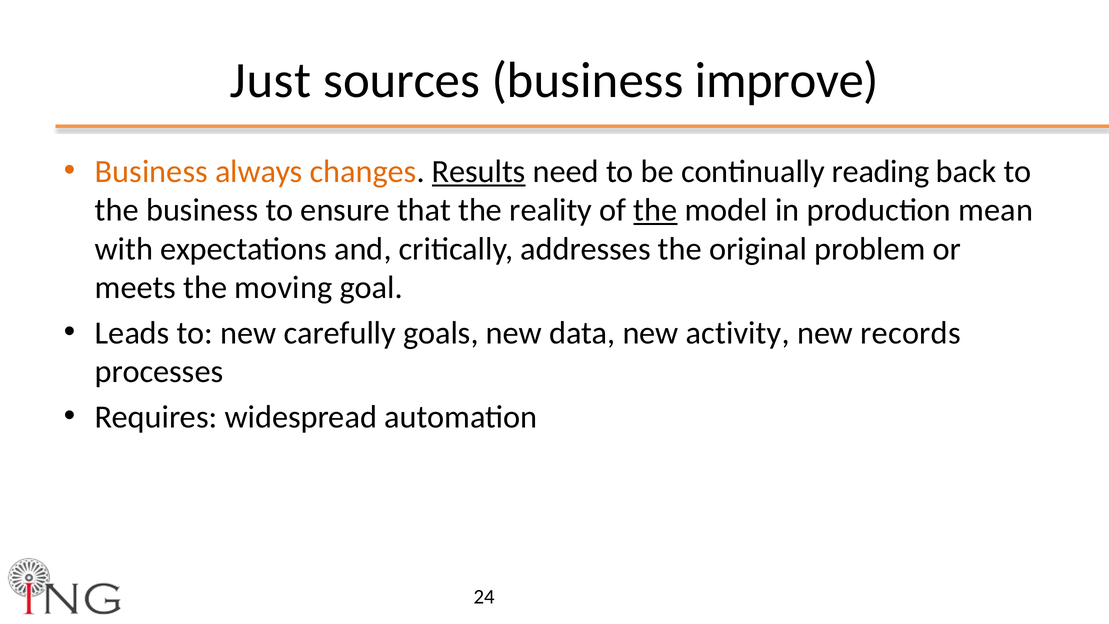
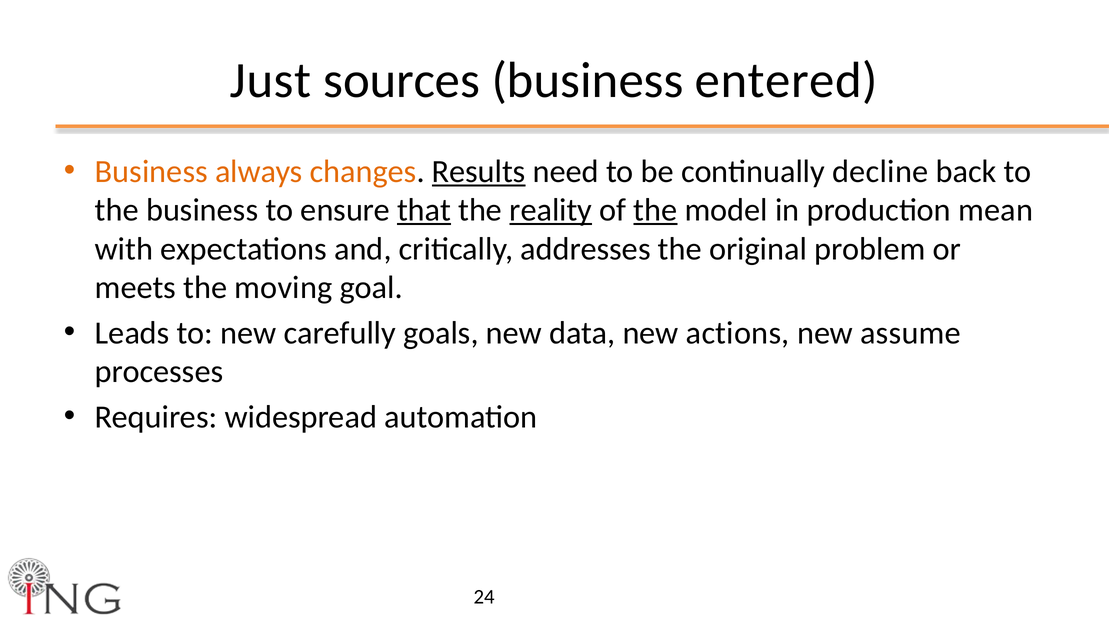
improve: improve -> entered
reading: reading -> decline
that underline: none -> present
reality underline: none -> present
activity: activity -> actions
records: records -> assume
